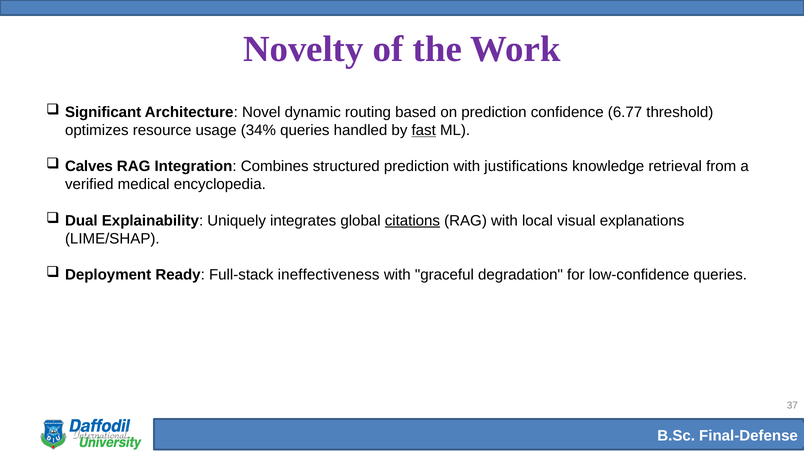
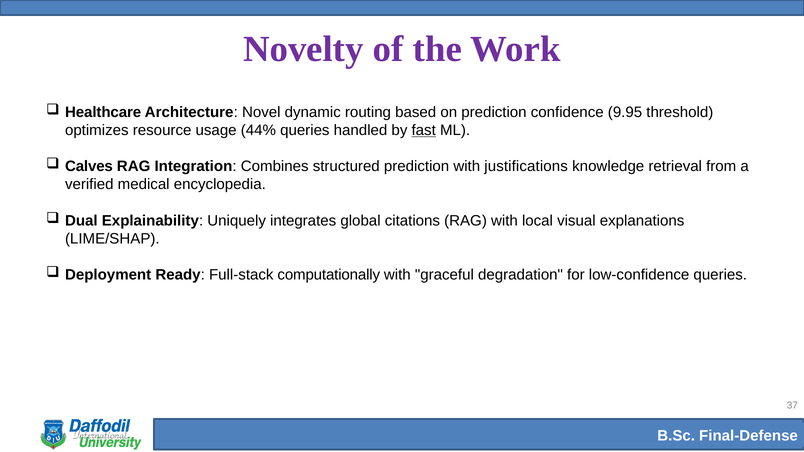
Significant: Significant -> Healthcare
6.77: 6.77 -> 9.95
34%: 34% -> 44%
citations underline: present -> none
ineffectiveness: ineffectiveness -> computationally
